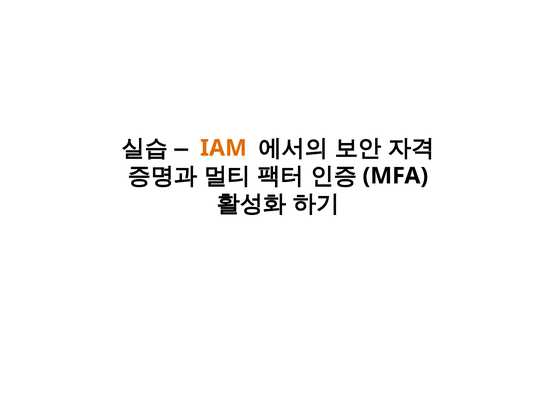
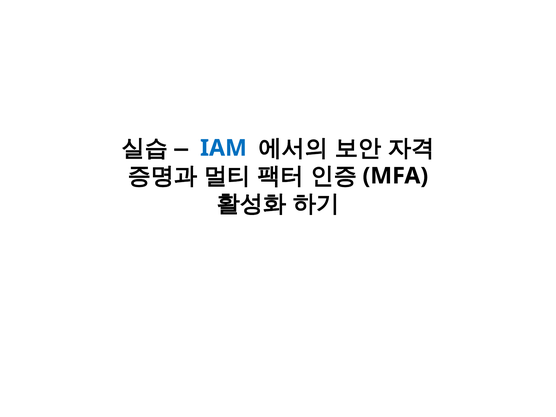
IAM colour: orange -> blue
